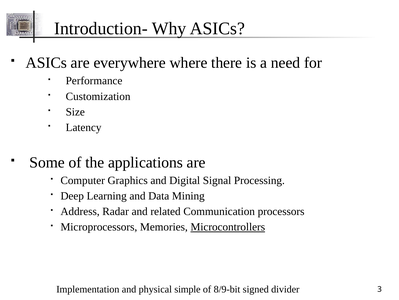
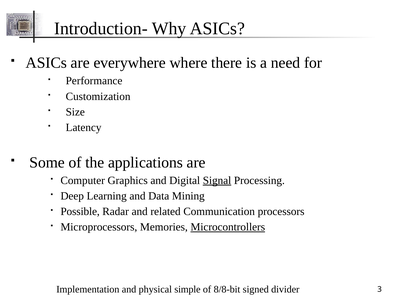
Signal underline: none -> present
Address: Address -> Possible
8/9-bit: 8/9-bit -> 8/8-bit
